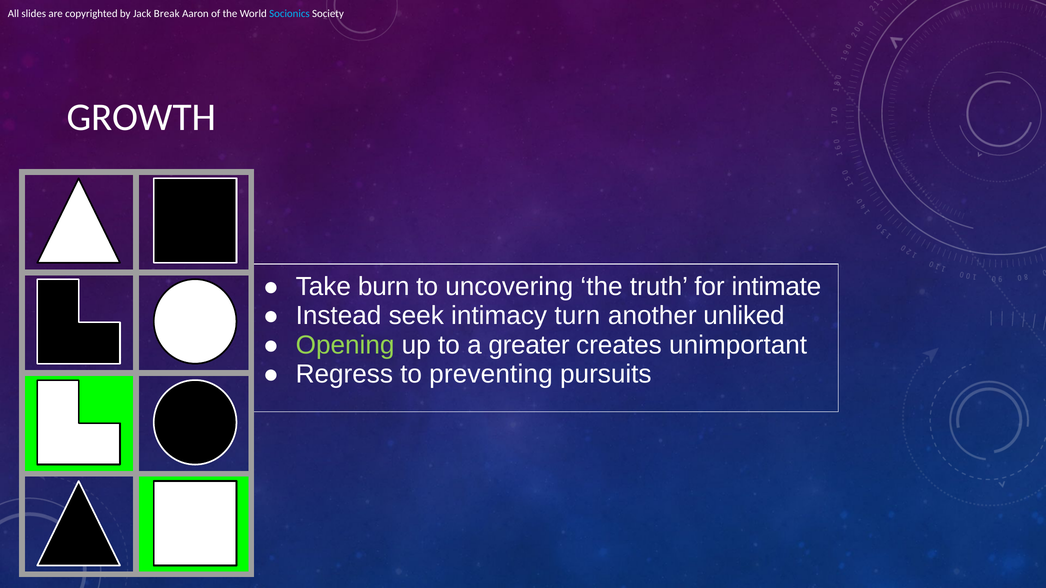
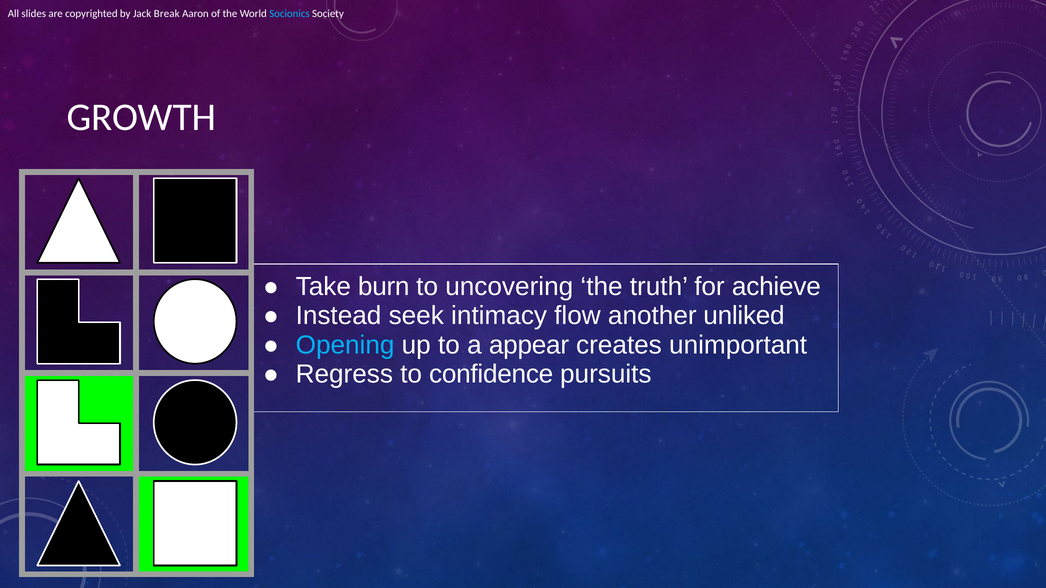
intimate: intimate -> achieve
turn: turn -> flow
Opening colour: light green -> light blue
greater: greater -> appear
preventing: preventing -> confidence
